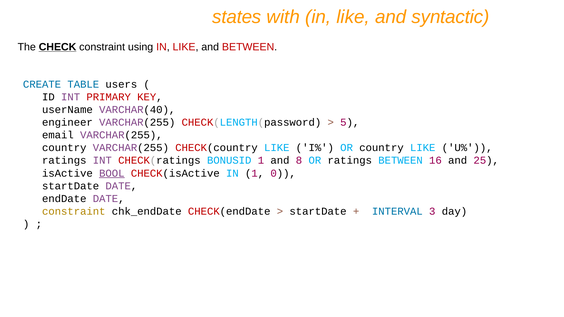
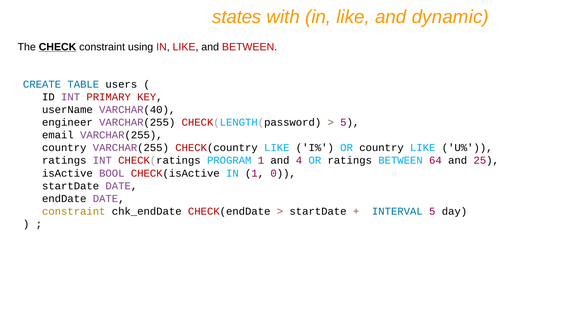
syntactic: syntactic -> dynamic
BONUSID: BONUSID -> PROGRAM
8: 8 -> 4
16: 16 -> 64
BOOL underline: present -> none
INTERVAL 3: 3 -> 5
